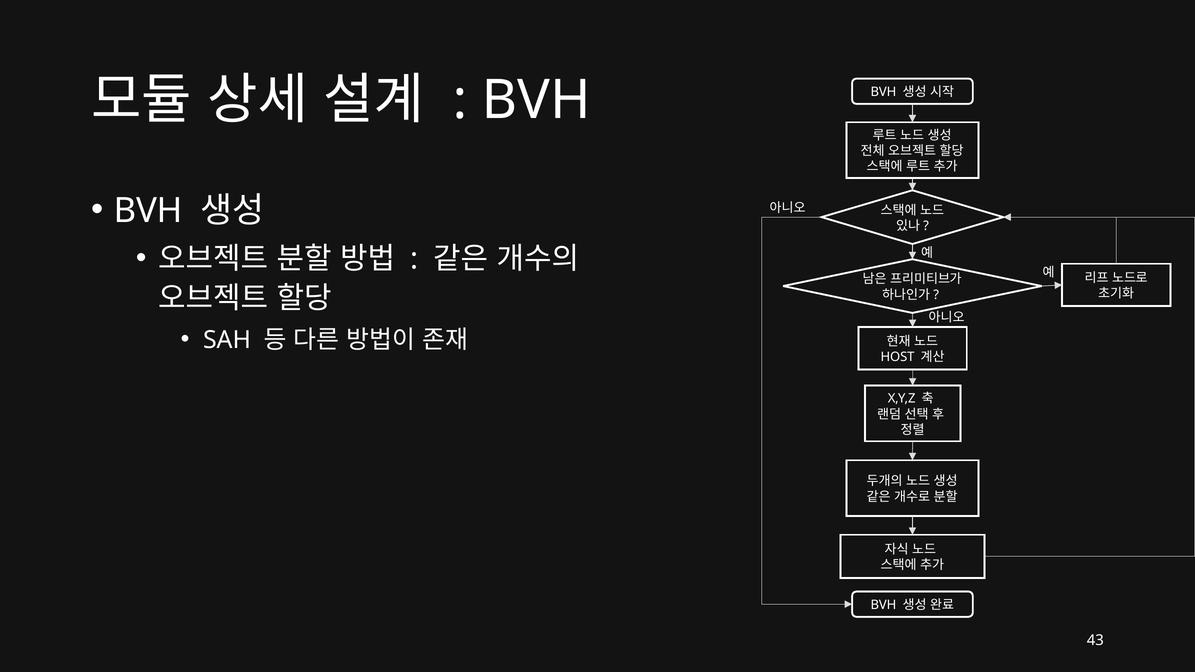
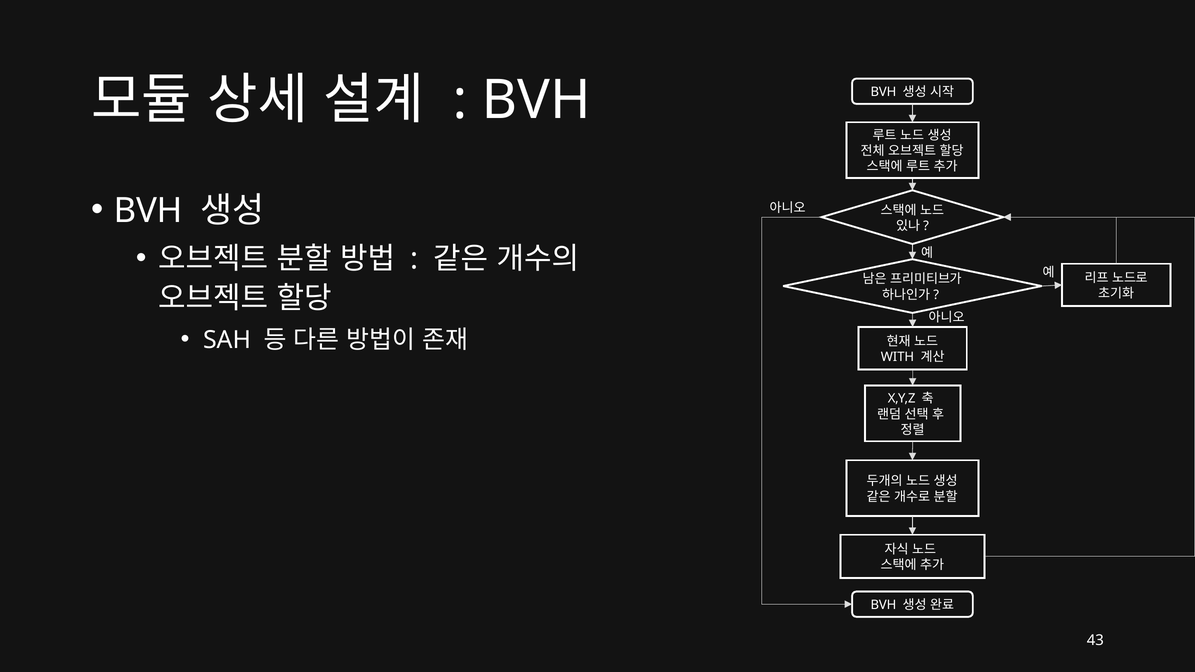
HOST: HOST -> WITH
